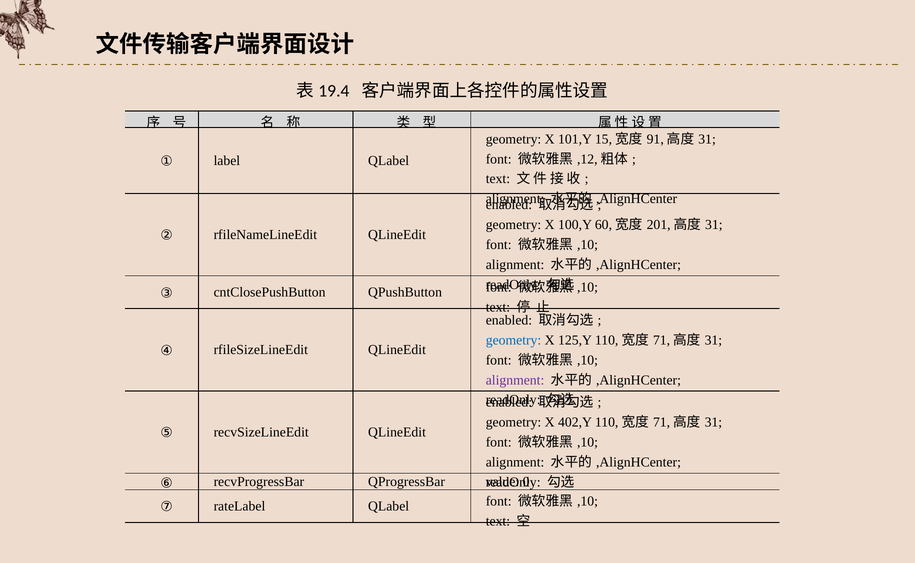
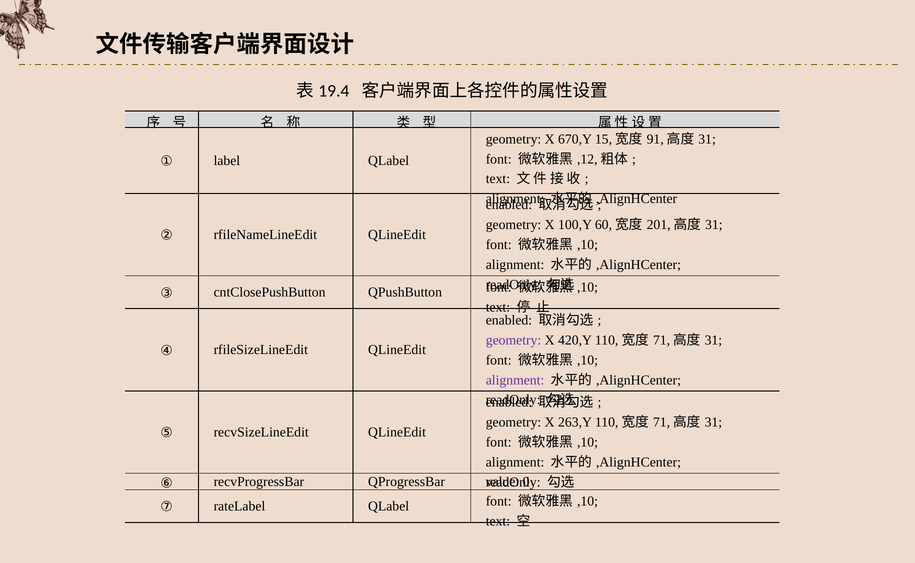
101,Y: 101,Y -> 670,Y
geometry at (514, 340) colour: blue -> purple
125,Y: 125,Y -> 420,Y
402,Y: 402,Y -> 263,Y
